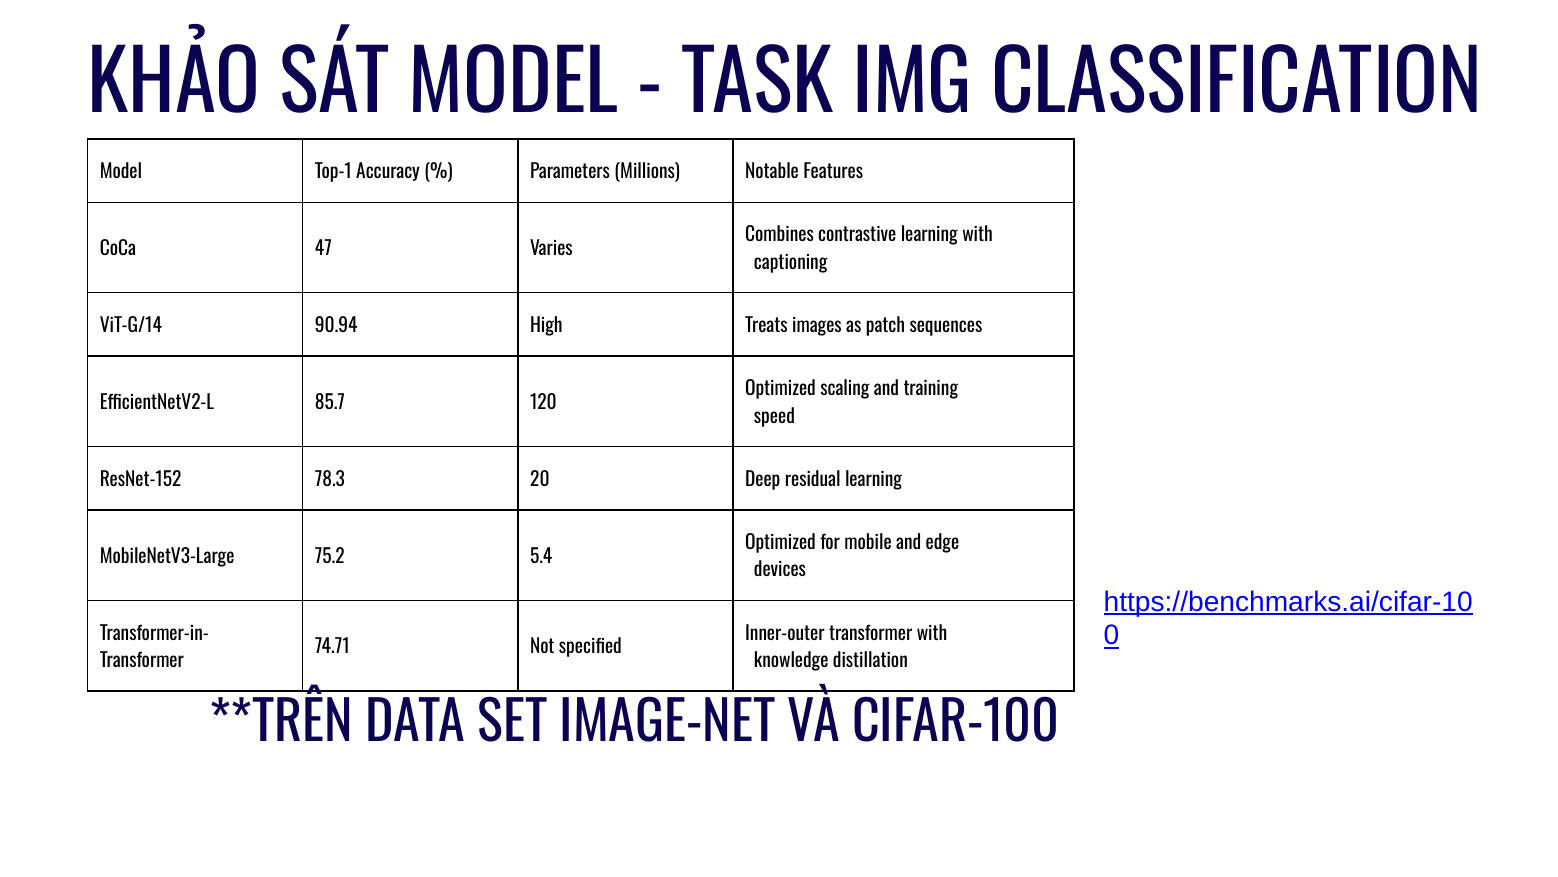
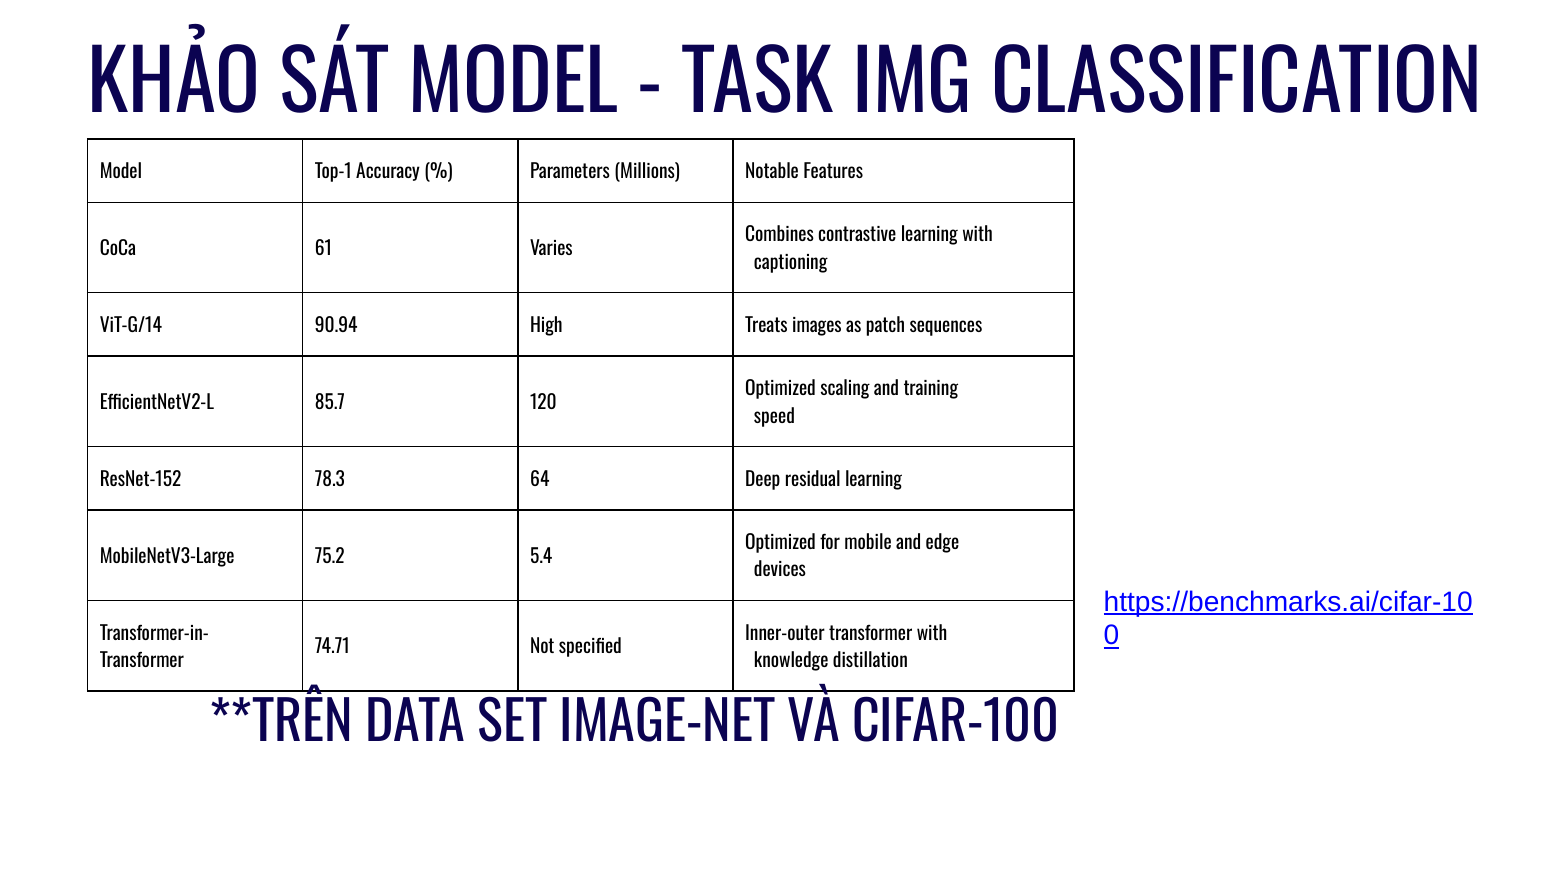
47: 47 -> 61
20: 20 -> 64
